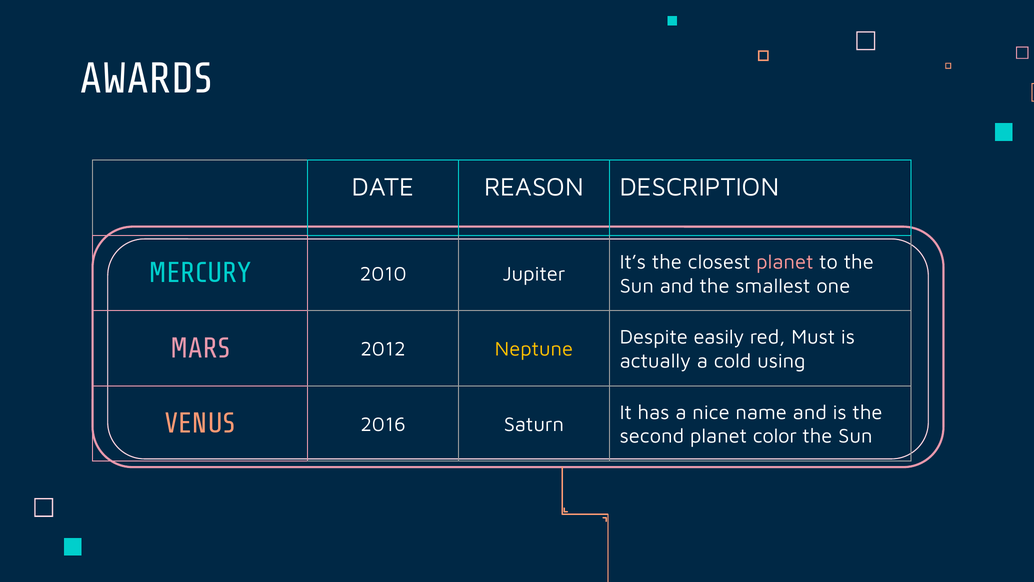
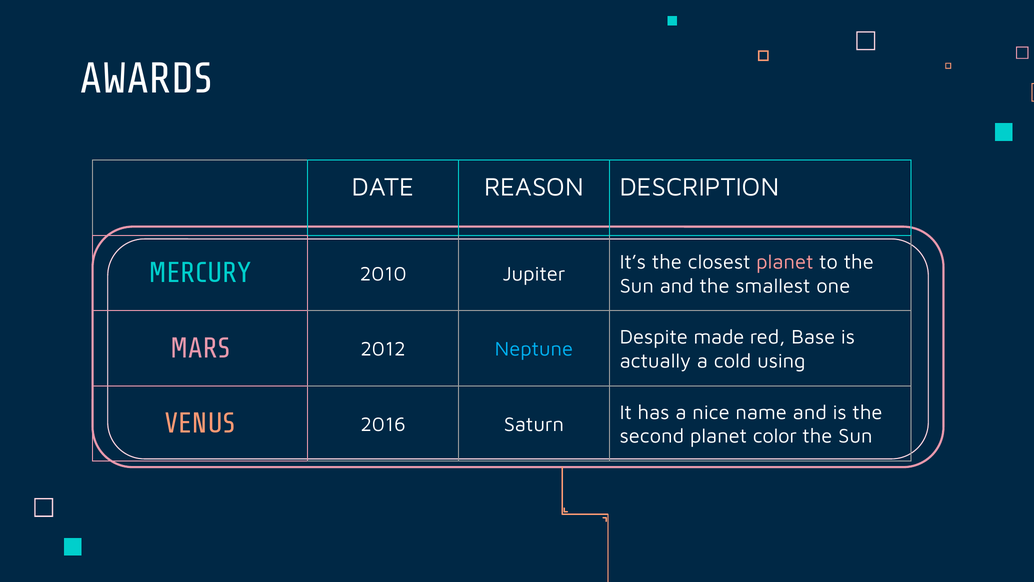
easily: easily -> made
Must: Must -> Base
Neptune colour: yellow -> light blue
